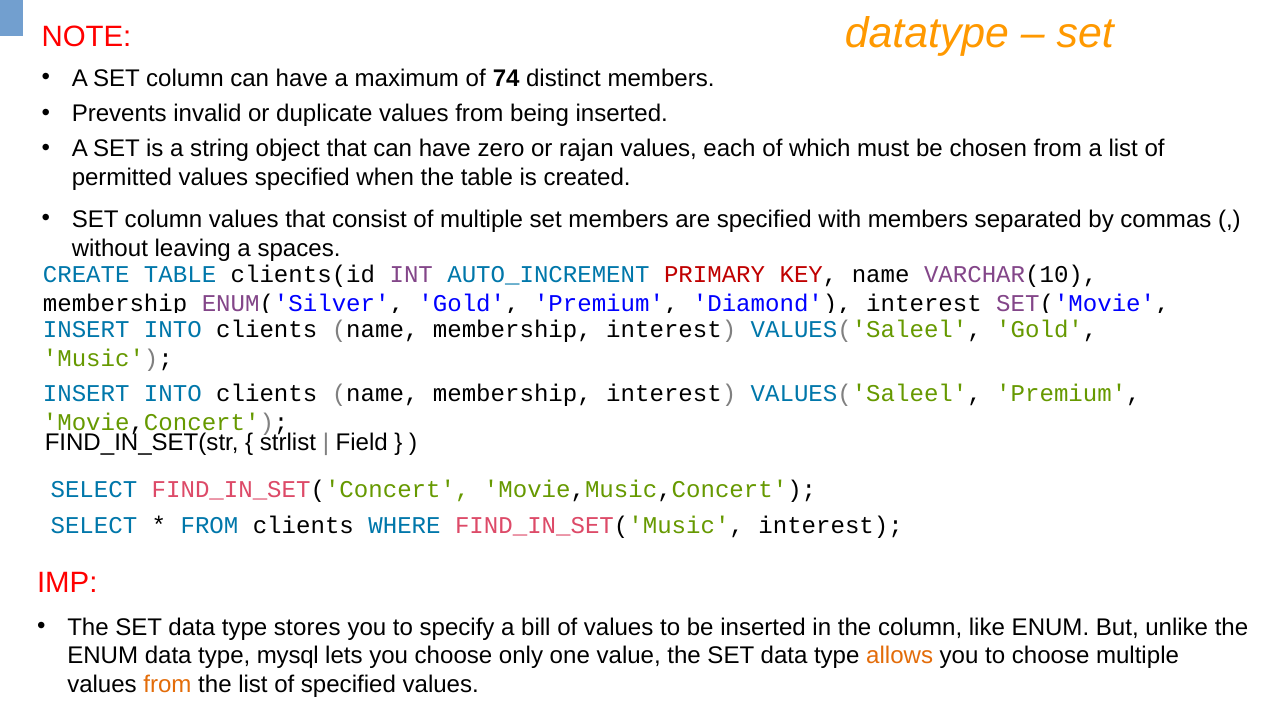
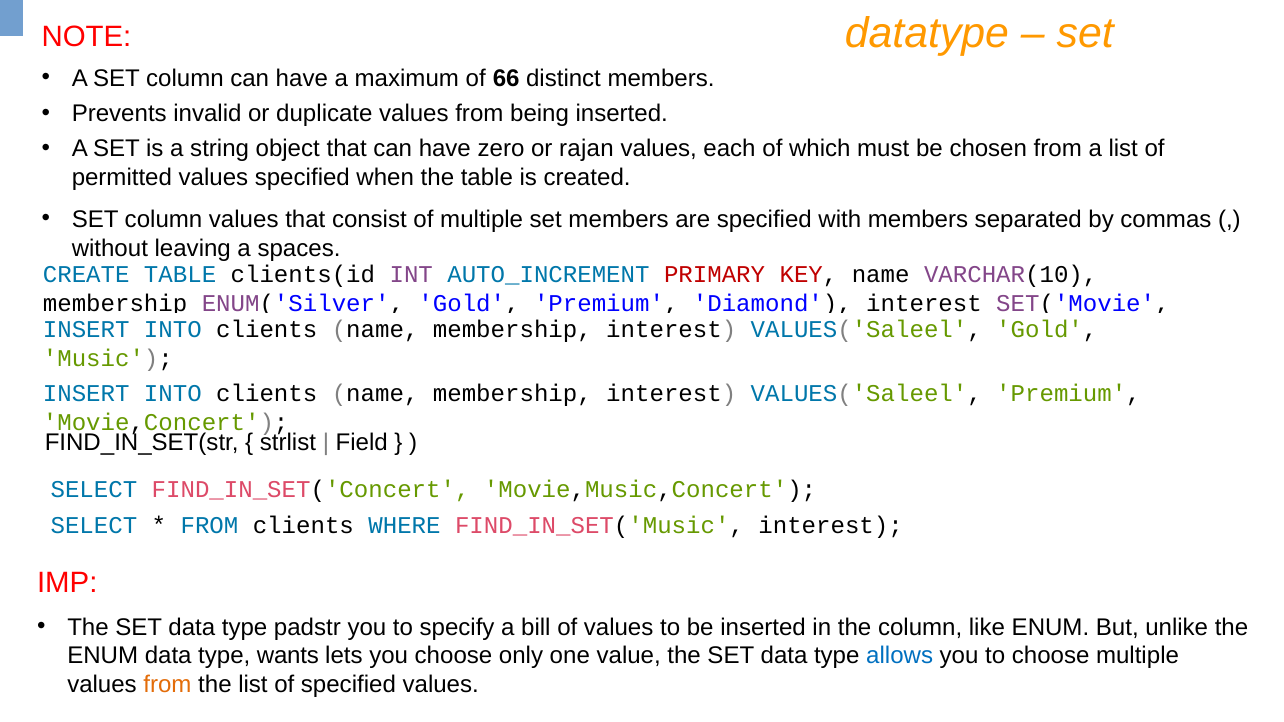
74: 74 -> 66
stores: stores -> padstr
mysql: mysql -> wants
allows colour: orange -> blue
